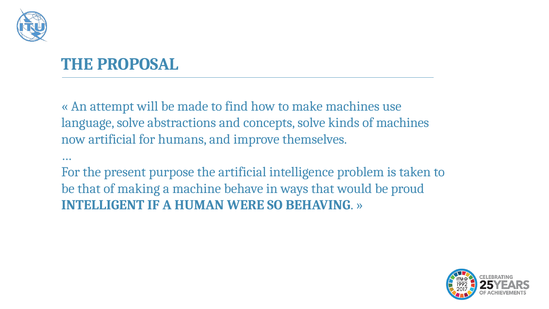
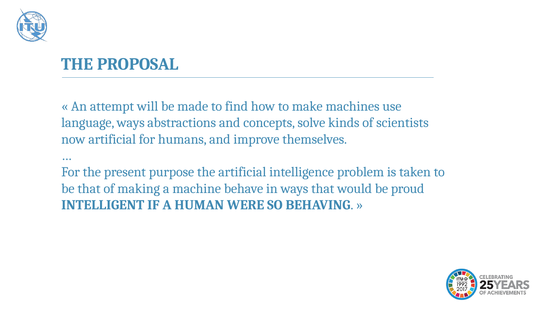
language solve: solve -> ways
of machines: machines -> scientists
